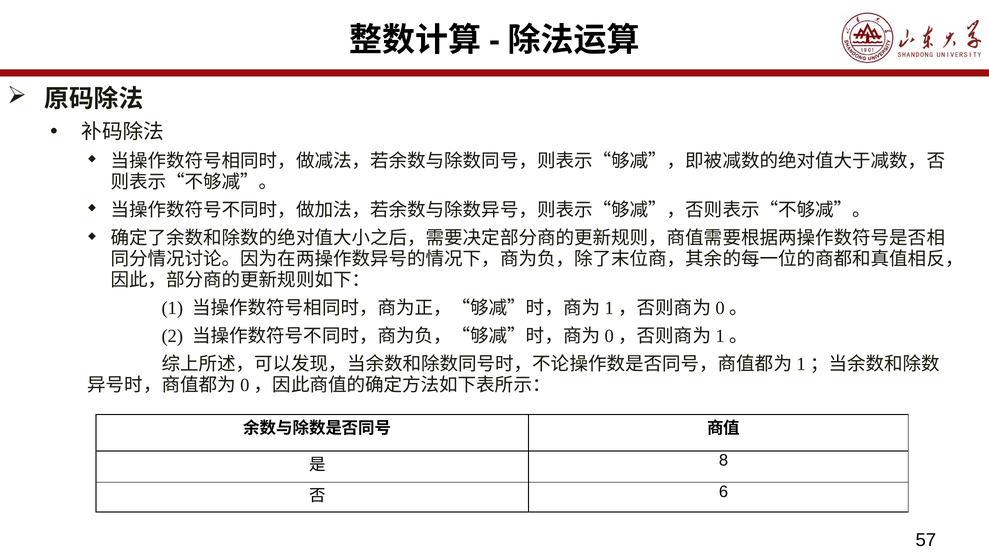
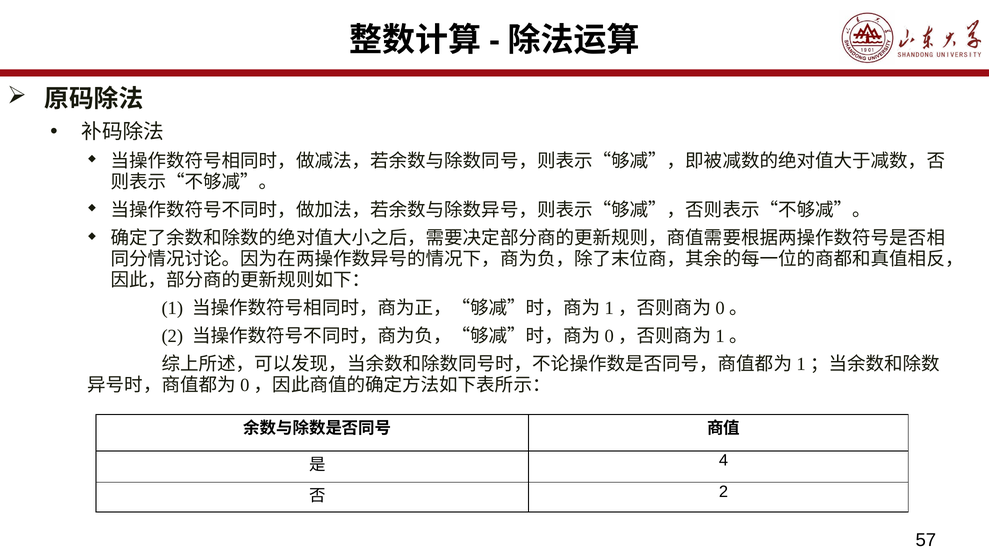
8: 8 -> 4
6 at (724, 492): 6 -> 2
